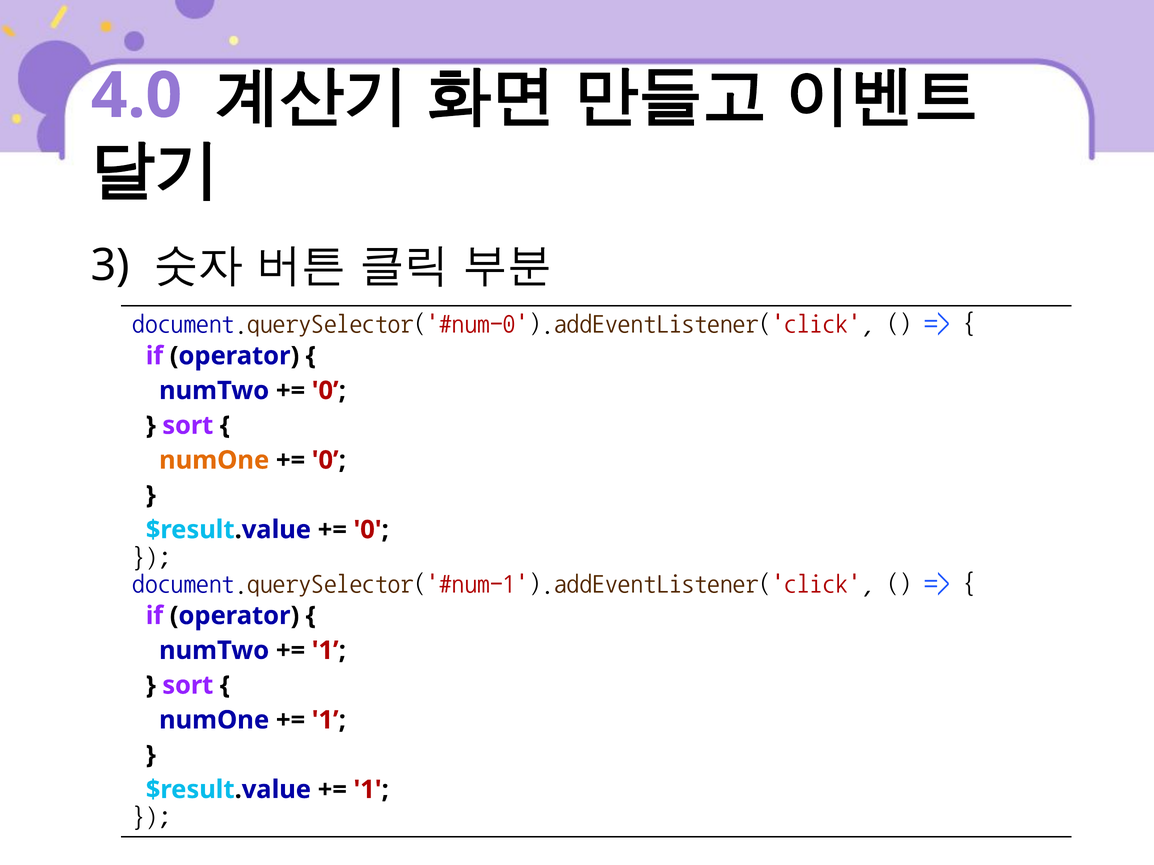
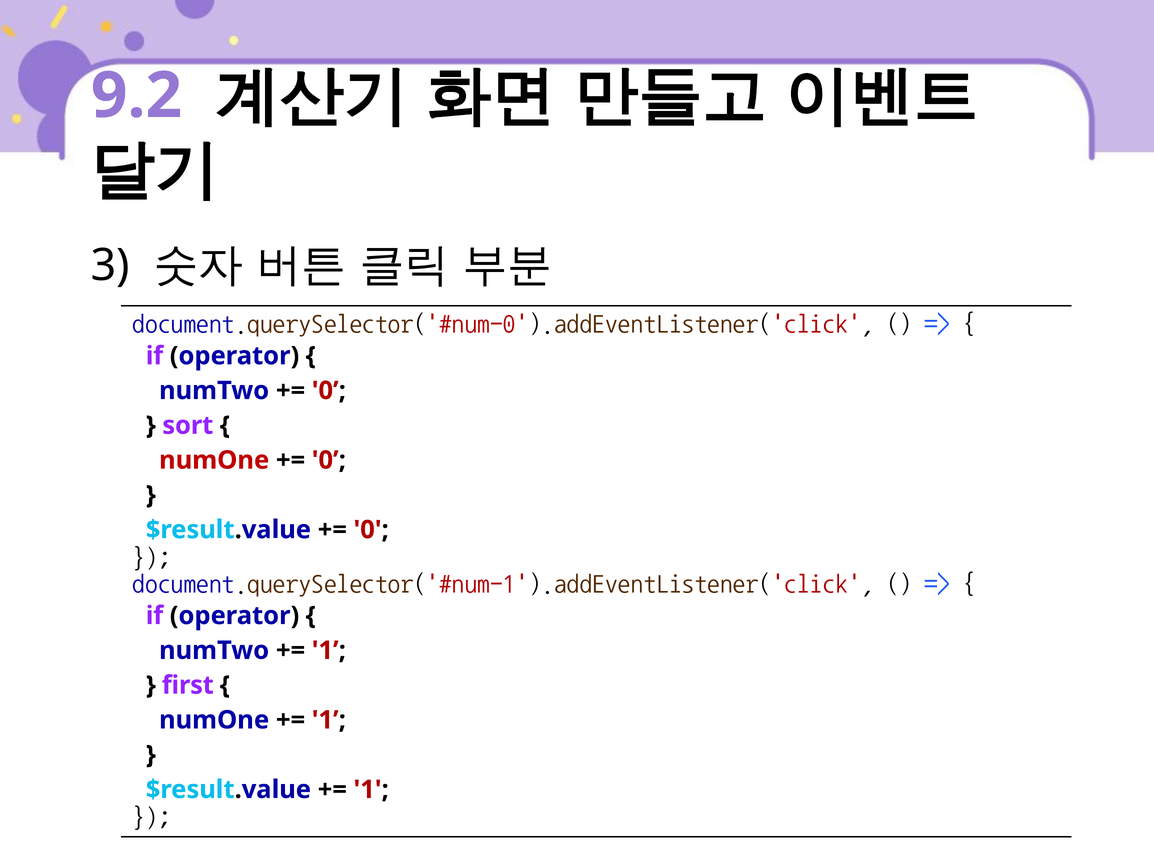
4.0: 4.0 -> 9.2
numOne at (214, 460) colour: orange -> red
sort at (188, 686): sort -> first
